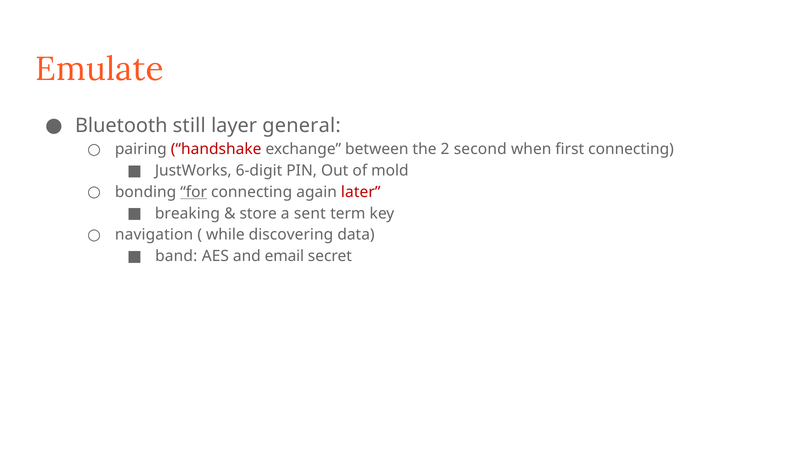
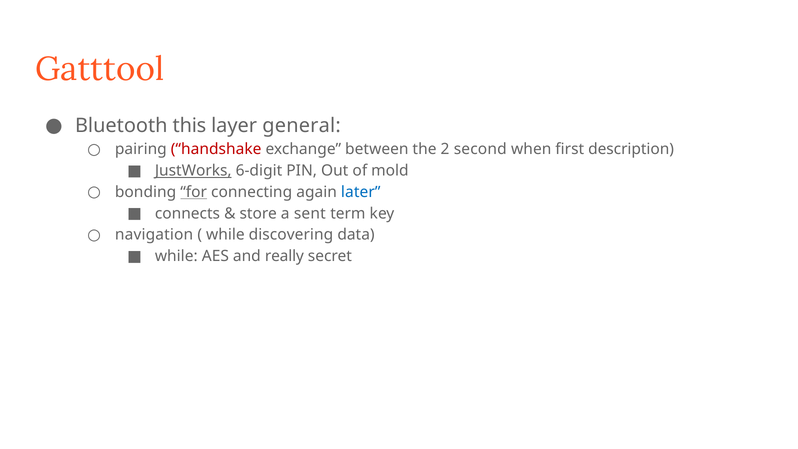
Emulate: Emulate -> Gatttool
still: still -> this
first connecting: connecting -> description
JustWorks underline: none -> present
later colour: red -> blue
breaking: breaking -> connects
band at (176, 256): band -> while
email: email -> really
